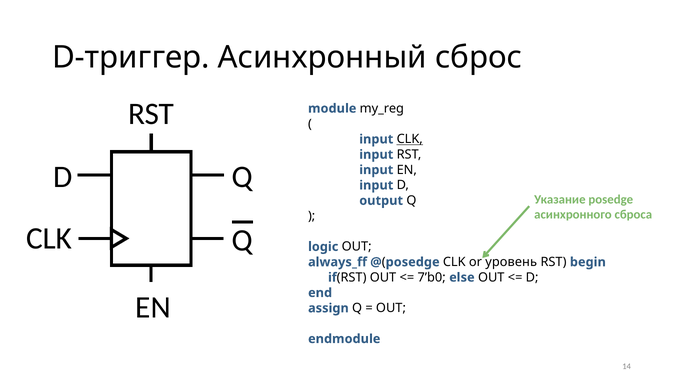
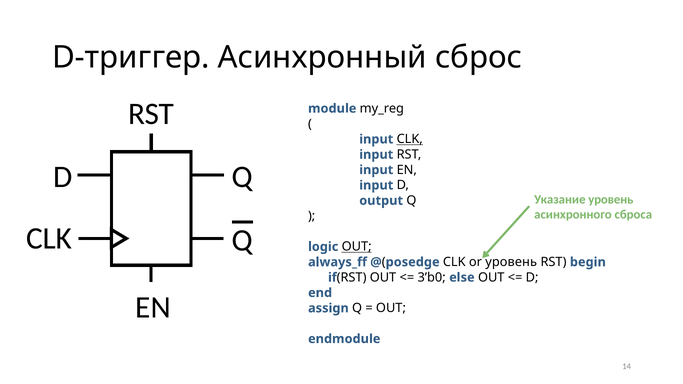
Указание posedge: posedge -> уровень
OUT at (357, 247) underline: none -> present
7’b0: 7’b0 -> 3’b0
